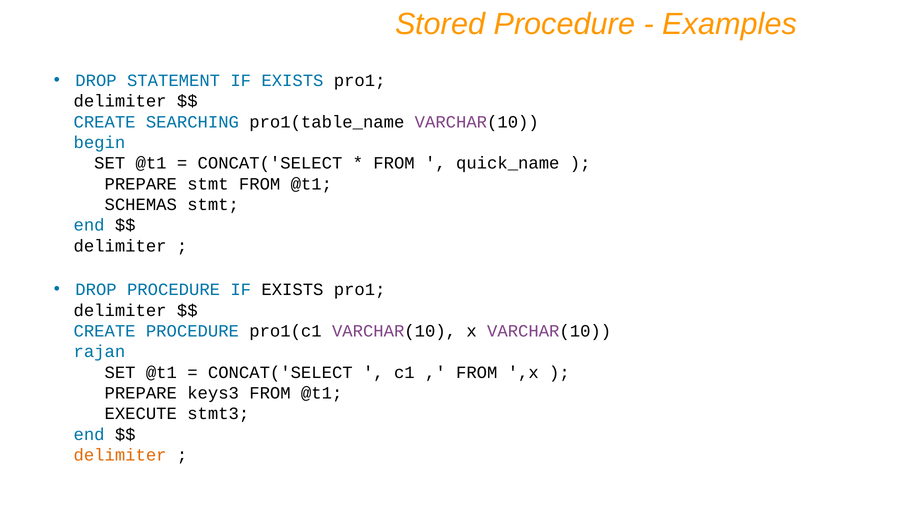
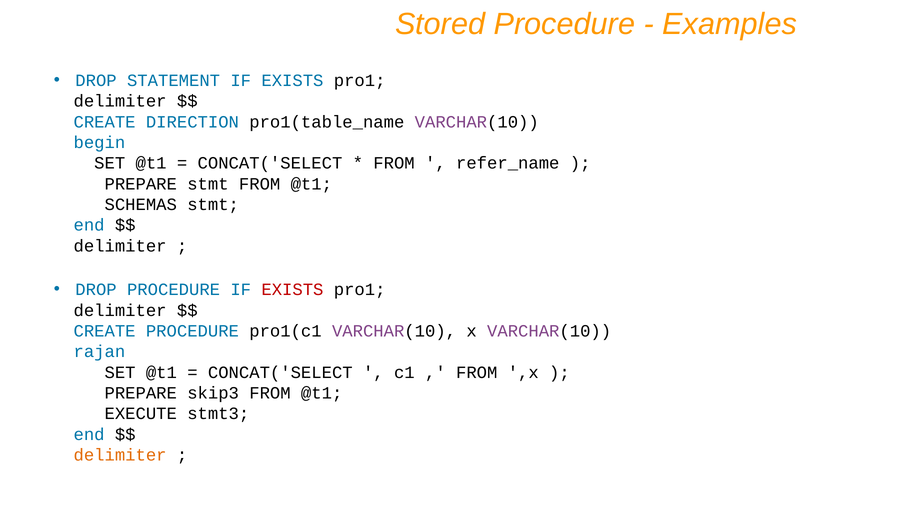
SEARCHING: SEARCHING -> DIRECTION
quick_name: quick_name -> refer_name
EXISTS at (292, 290) colour: black -> red
keys3: keys3 -> skip3
